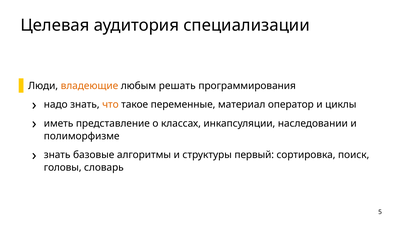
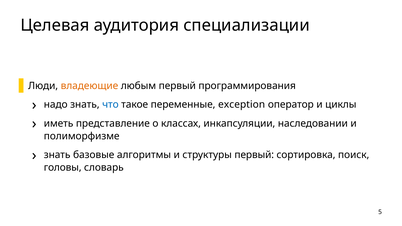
любым решать: решать -> первый
что colour: orange -> blue
материал: материал -> exception
